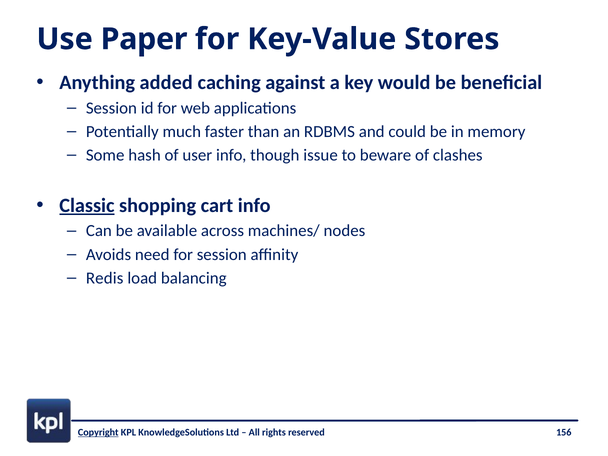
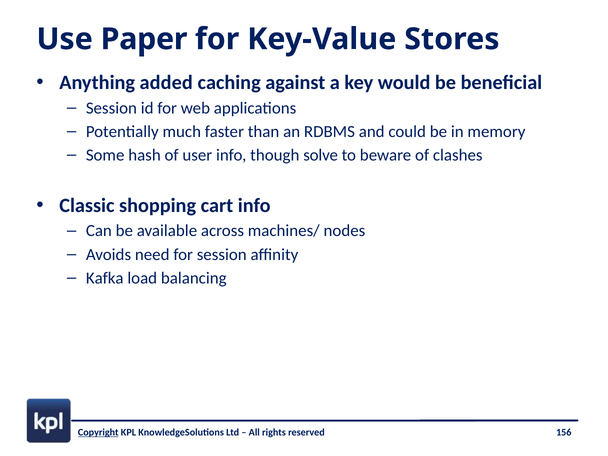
issue: issue -> solve
Classic underline: present -> none
Redis: Redis -> Kafka
